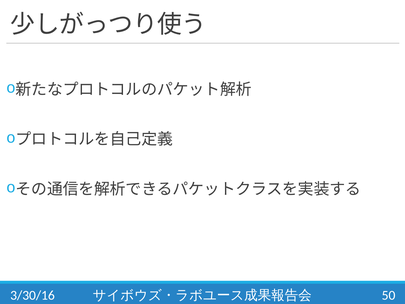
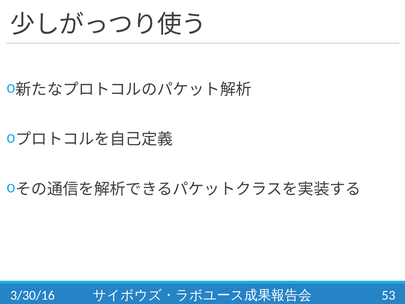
50: 50 -> 53
